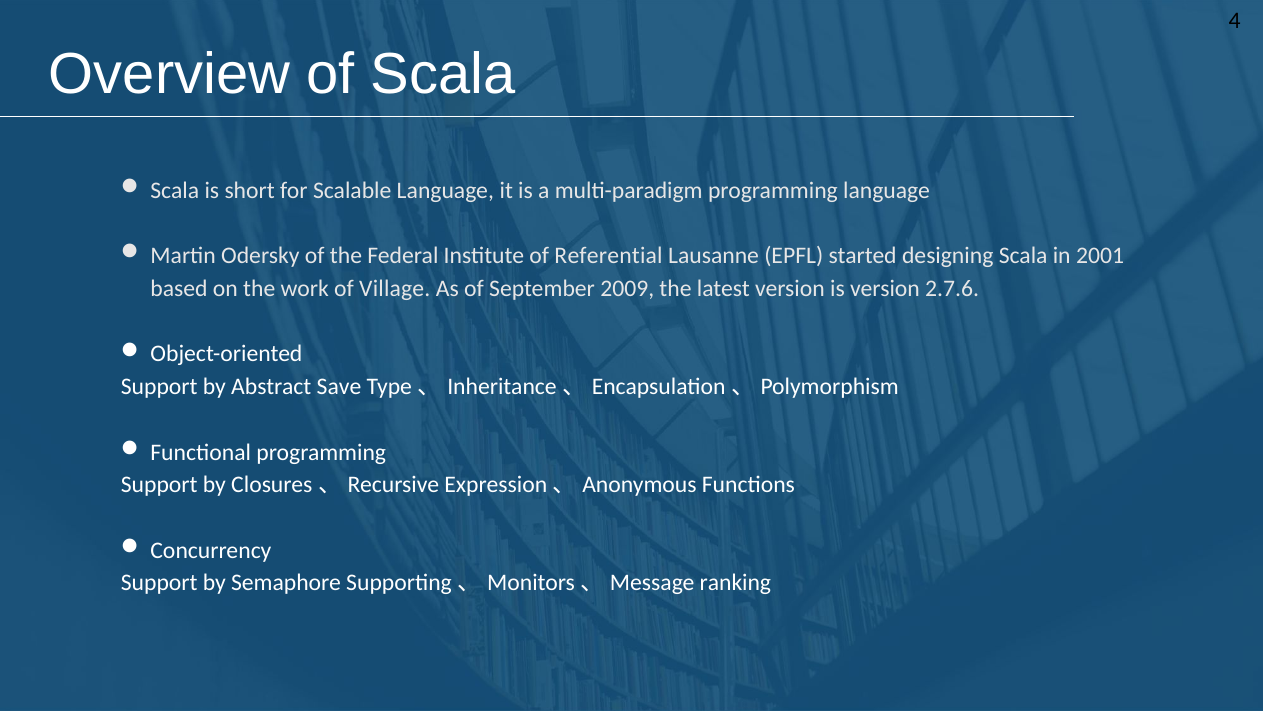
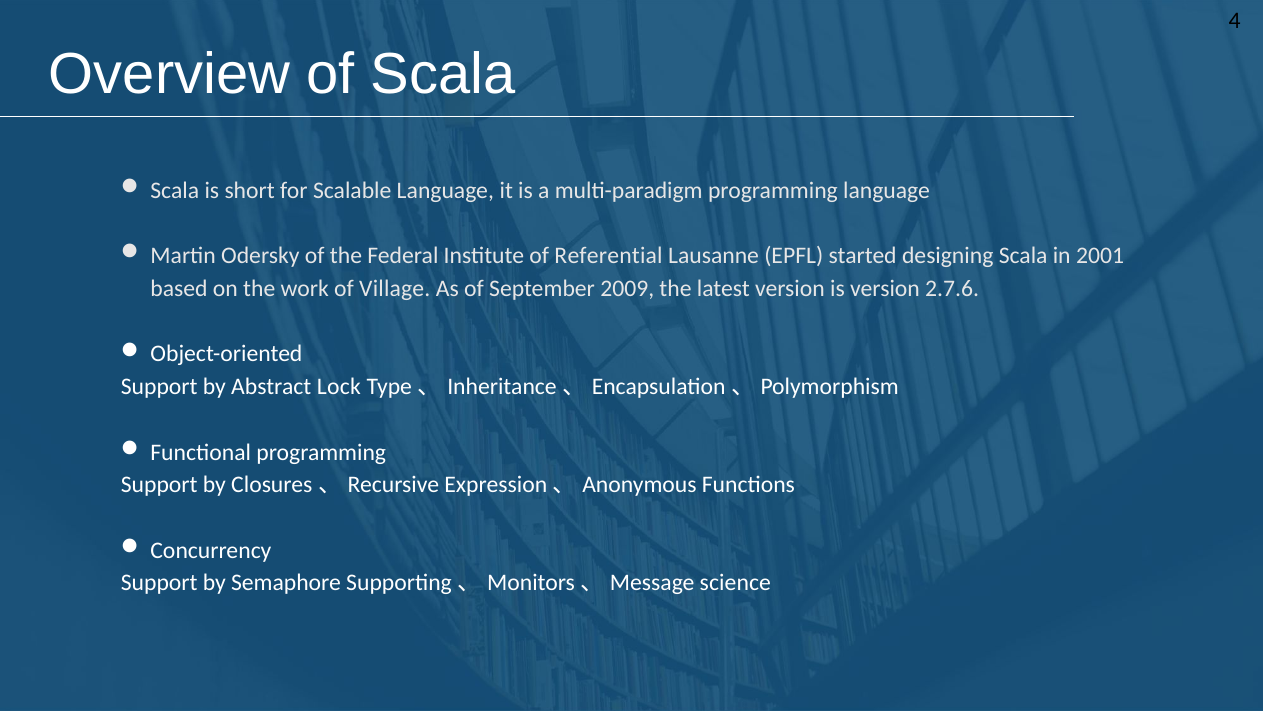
Save: Save -> Lock
ranking: ranking -> science
